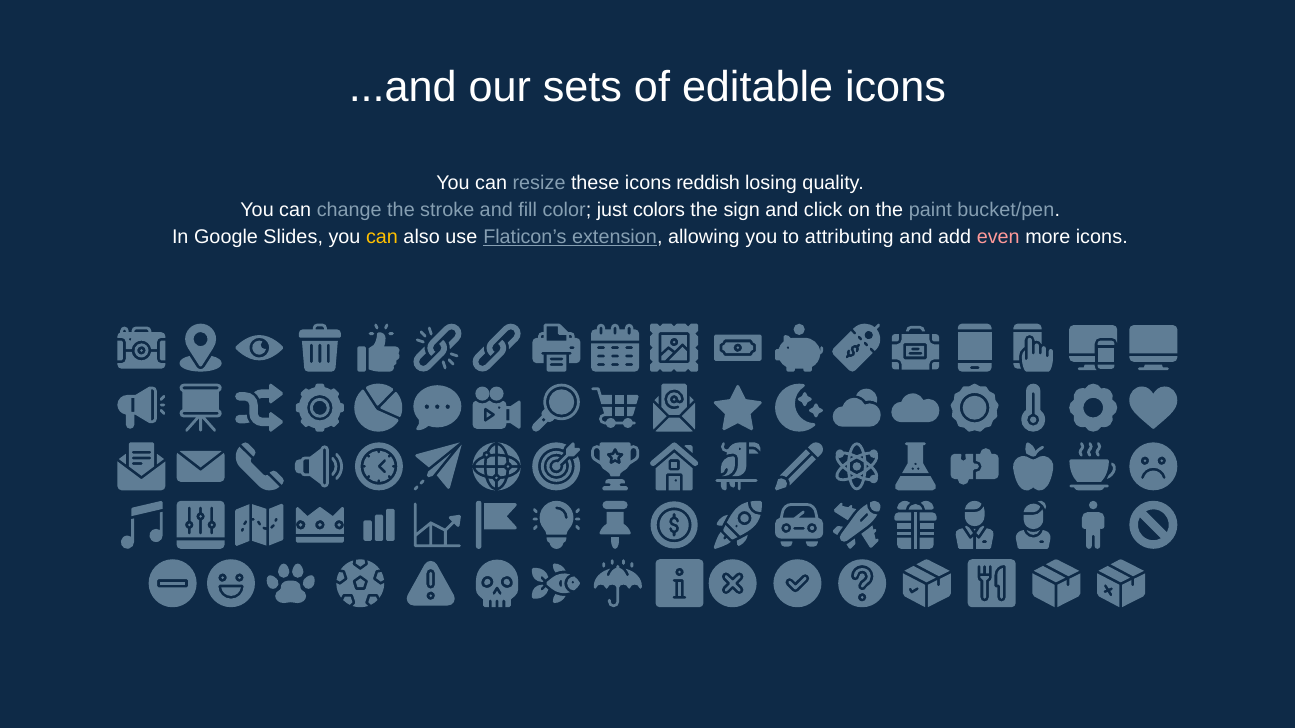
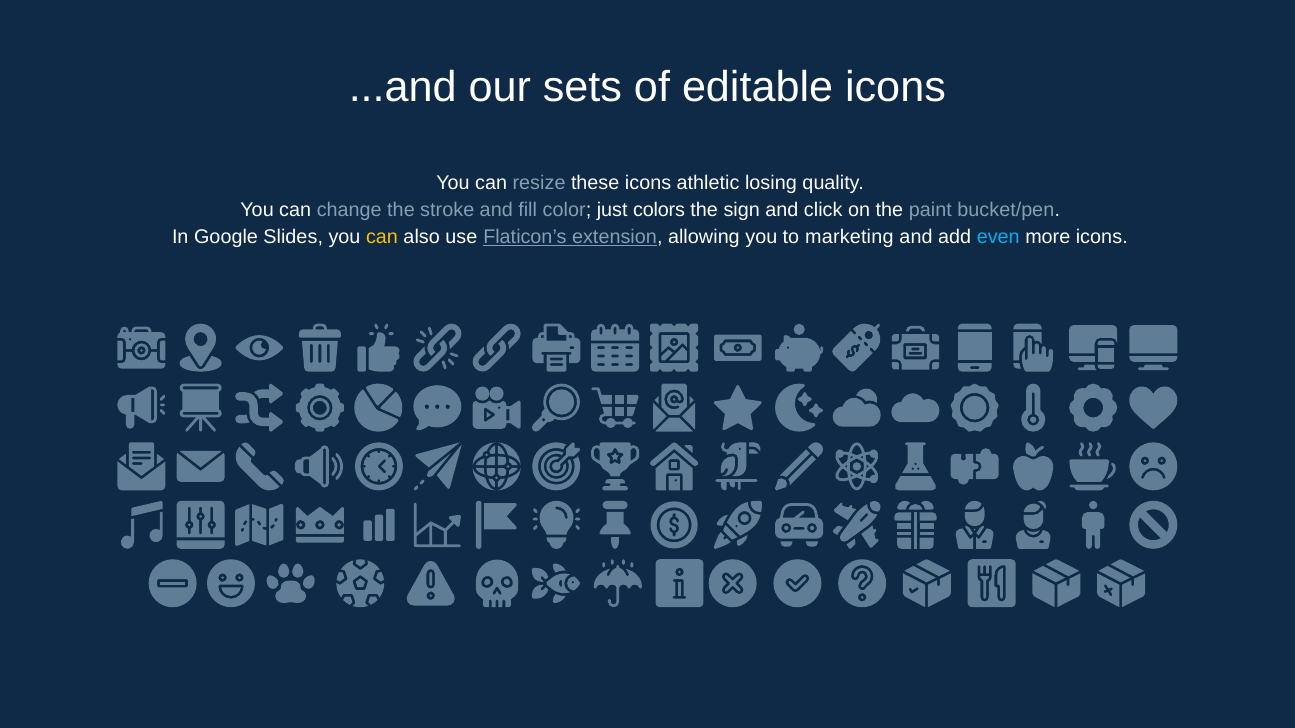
reddish: reddish -> athletic
attributing: attributing -> marketing
even colour: pink -> light blue
